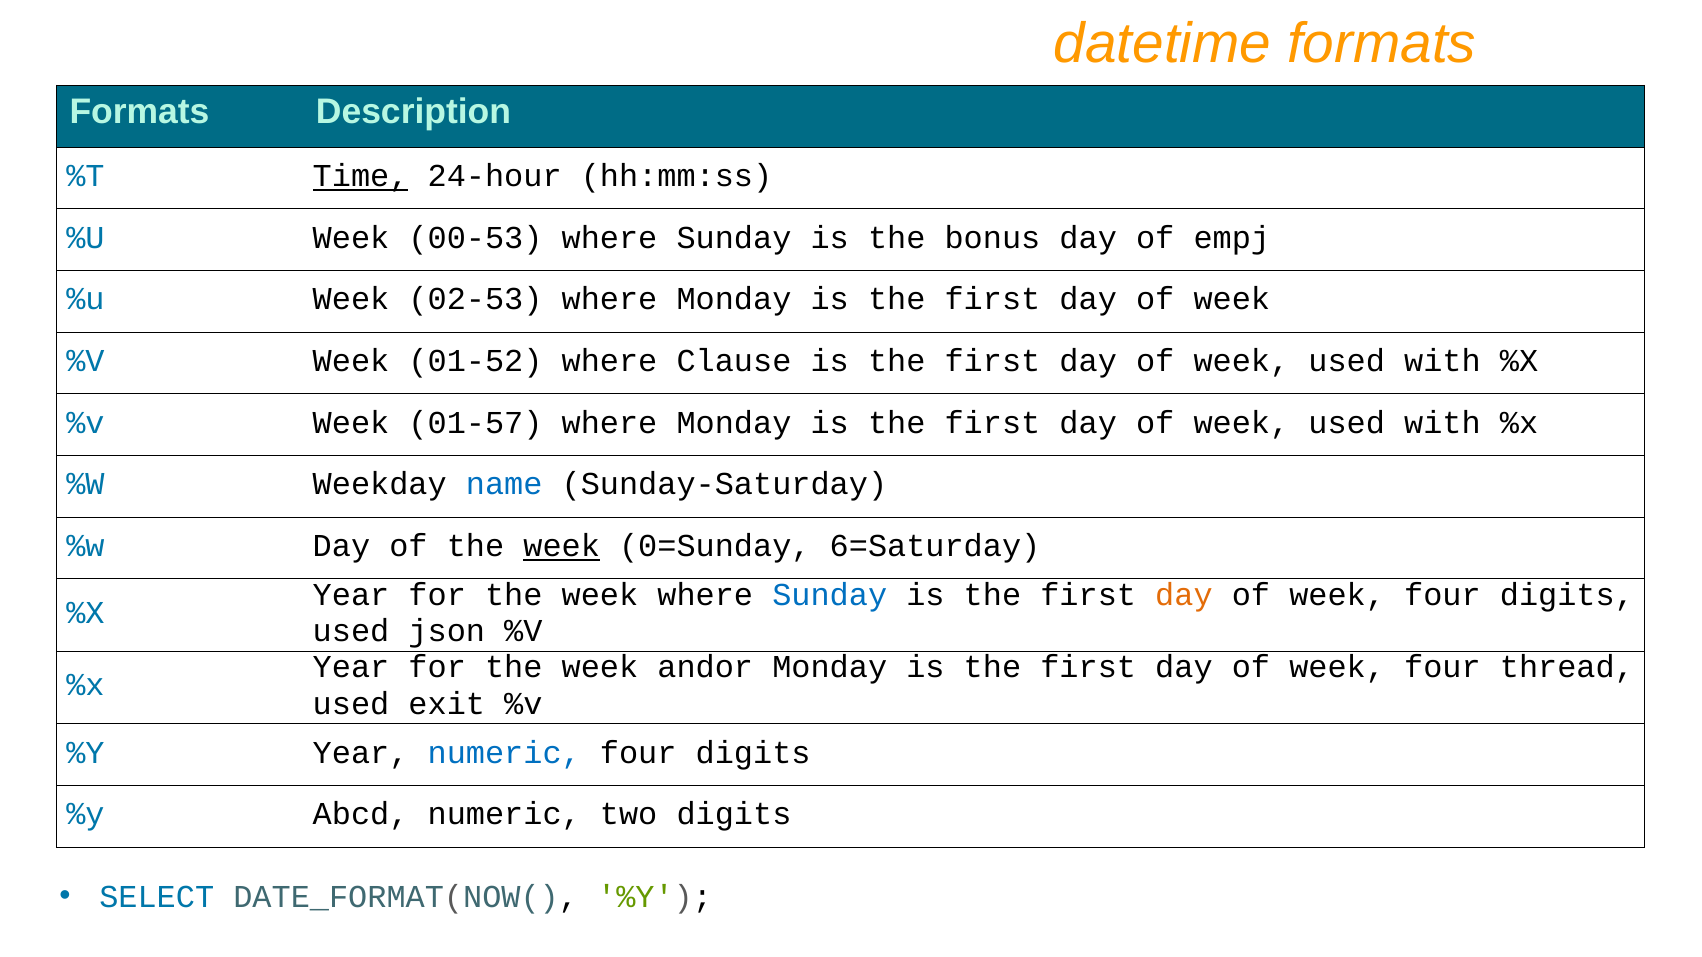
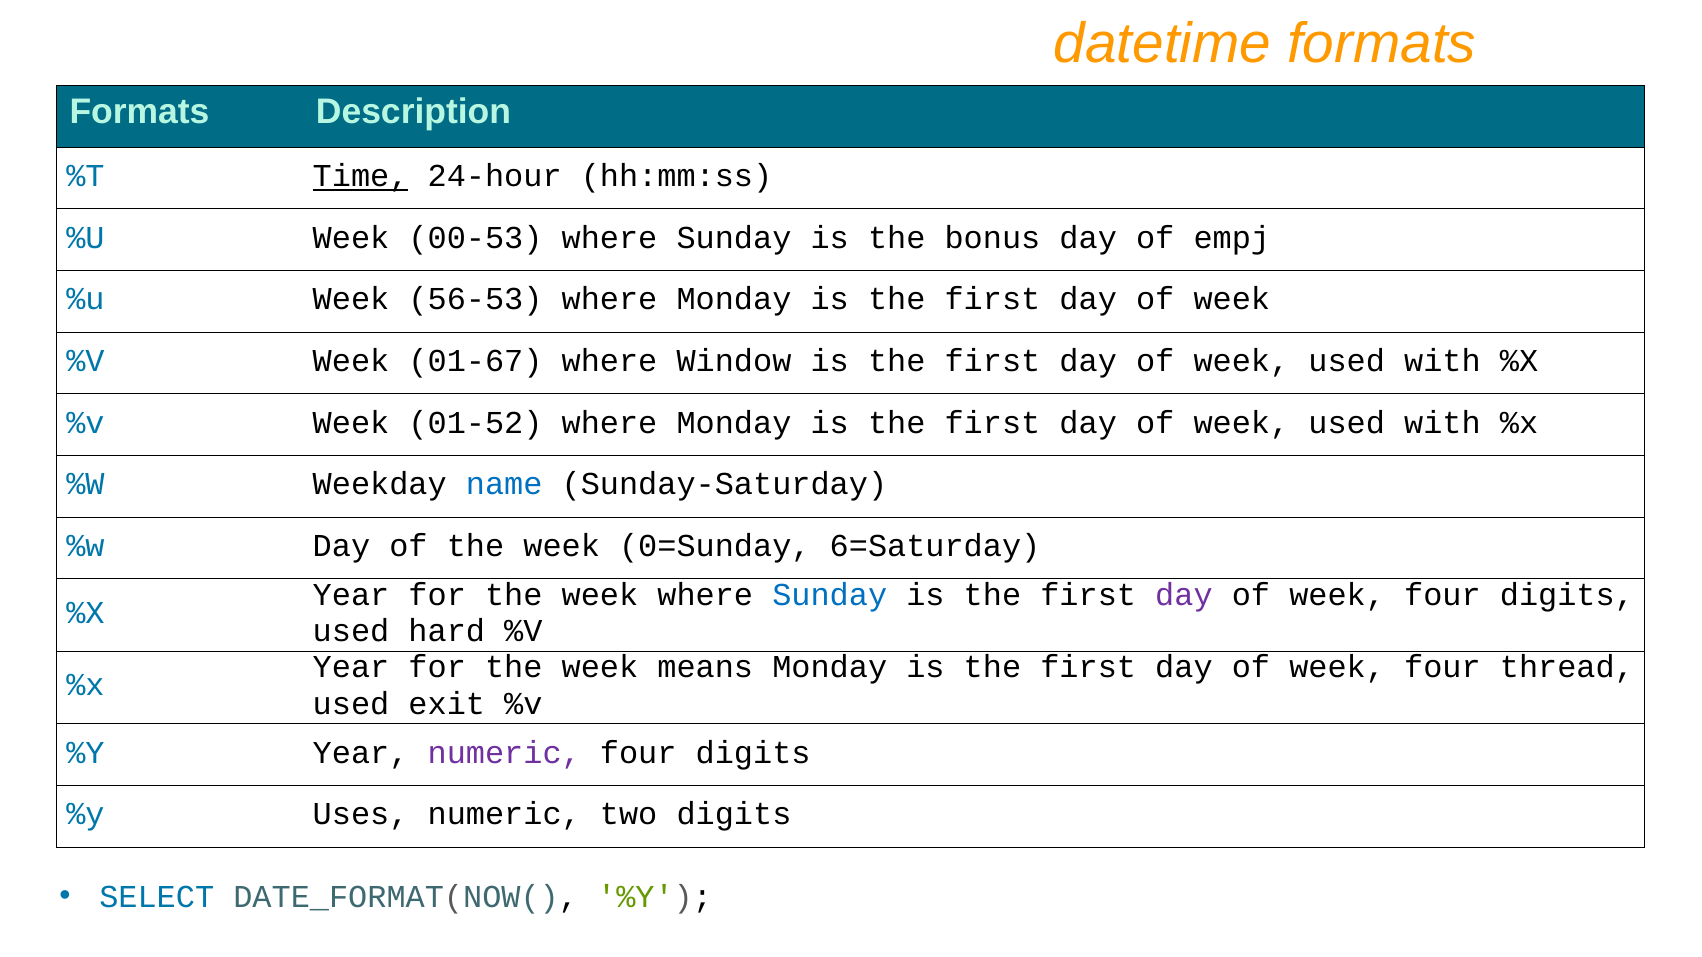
02-53: 02-53 -> 56-53
01-52: 01-52 -> 01-67
Clause: Clause -> Window
01-57: 01-57 -> 01-52
week at (562, 546) underline: present -> none
day at (1184, 595) colour: orange -> purple
json: json -> hard
andor: andor -> means
numeric at (504, 753) colour: blue -> purple
Abcd: Abcd -> Uses
